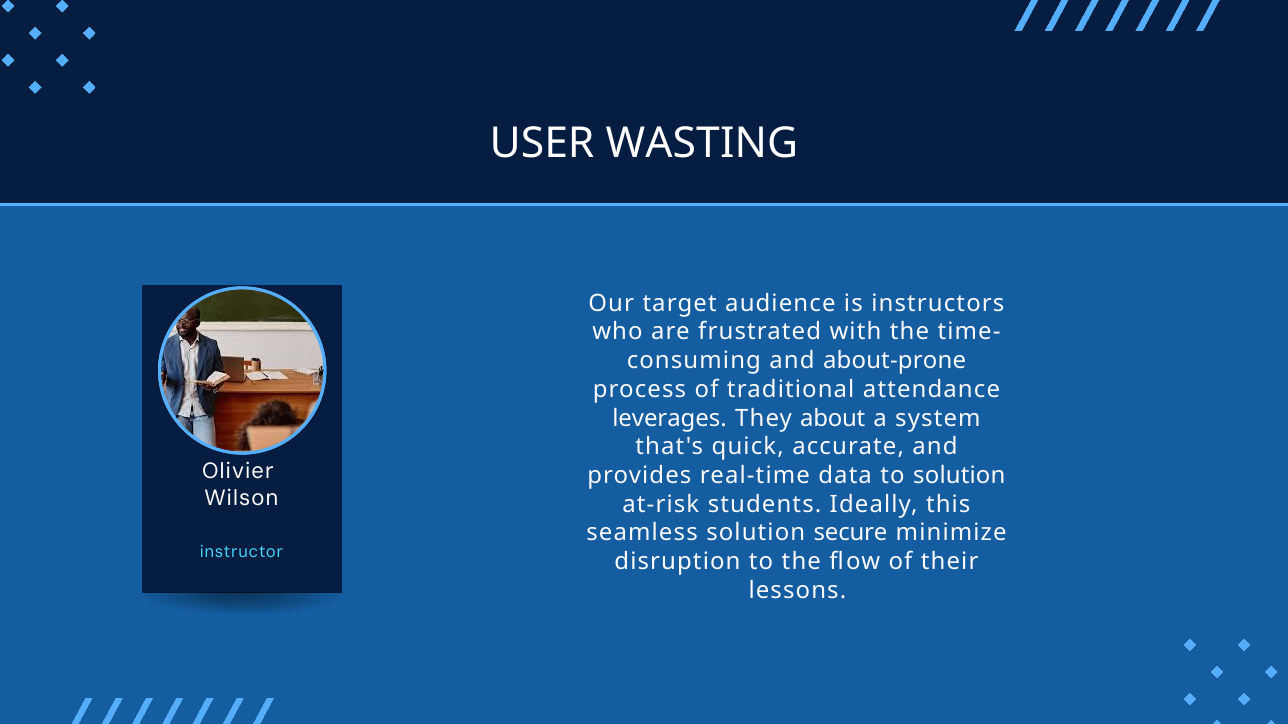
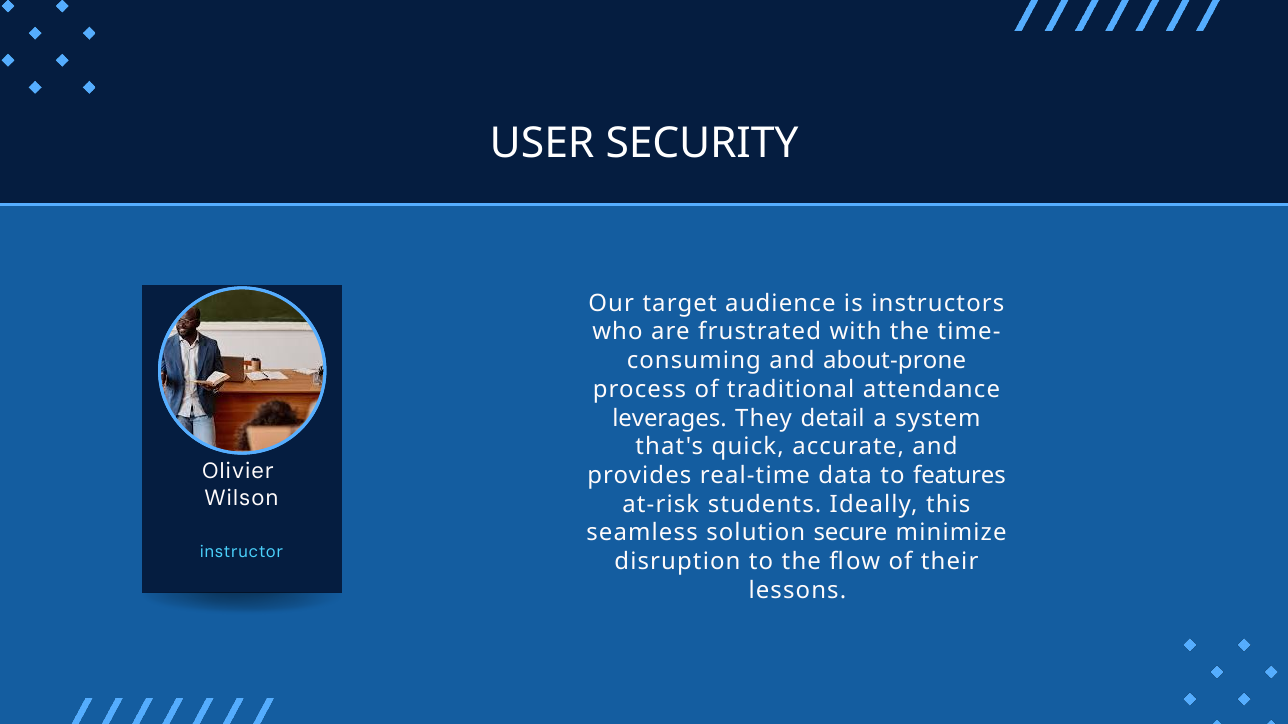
WASTING: WASTING -> SECURITY
about: about -> detail
to solution: solution -> features
